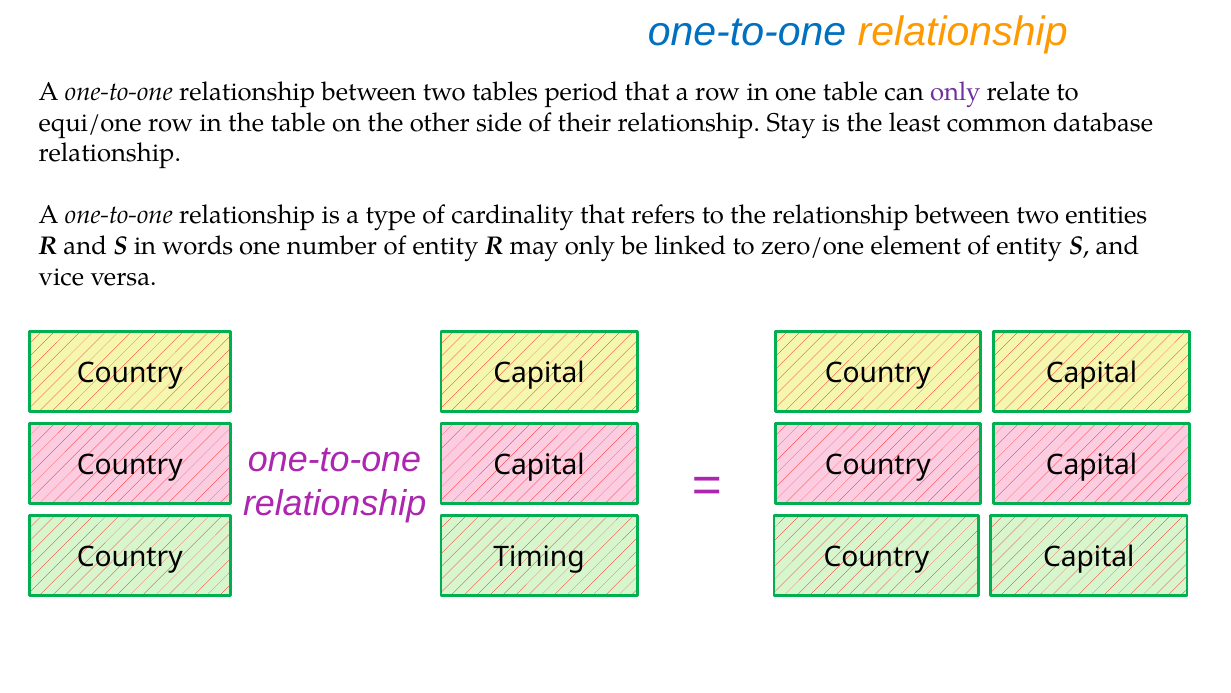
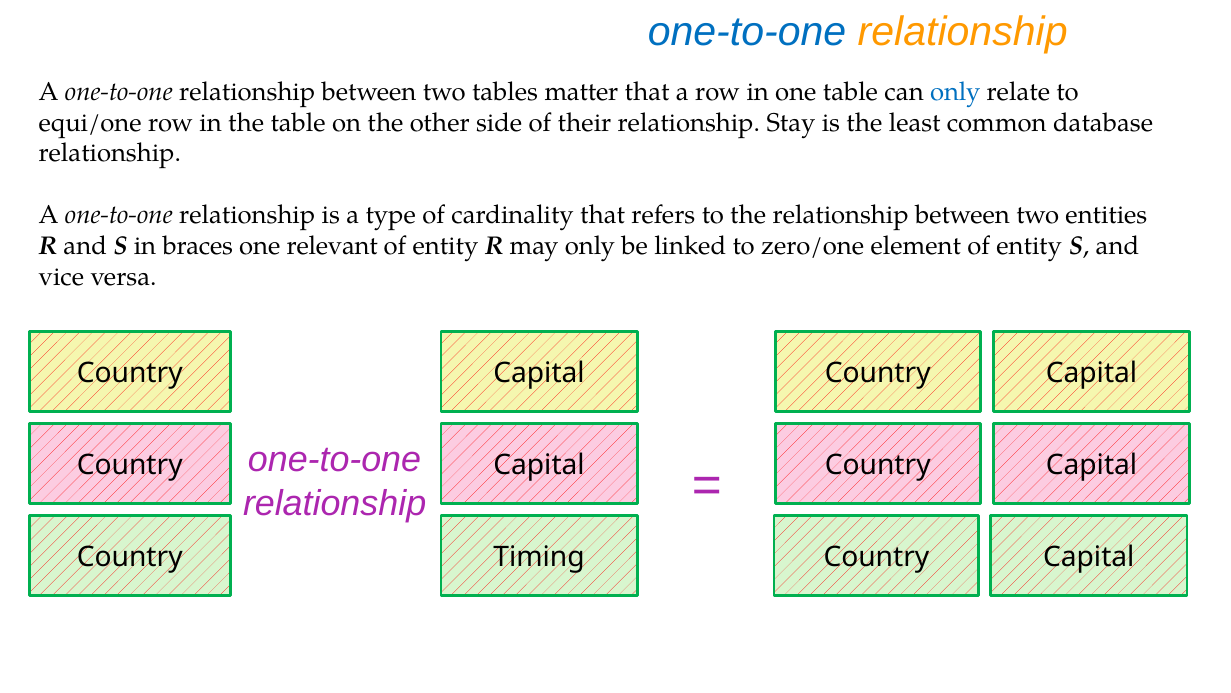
period: period -> matter
only at (955, 92) colour: purple -> blue
words: words -> braces
number: number -> relevant
